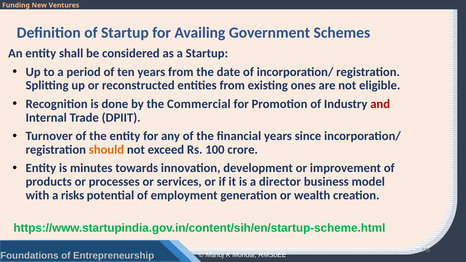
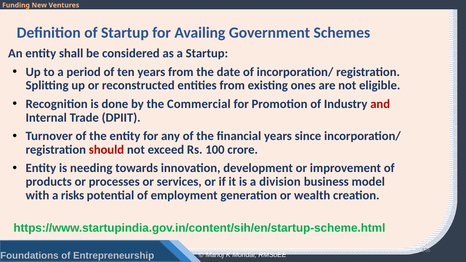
should colour: orange -> red
minutes: minutes -> needing
director: director -> division
